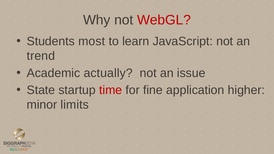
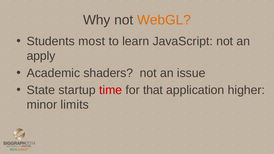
WebGL colour: red -> orange
trend: trend -> apply
actually: actually -> shaders
fine: fine -> that
